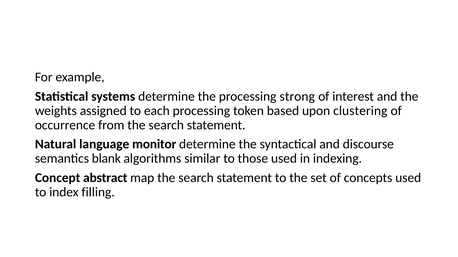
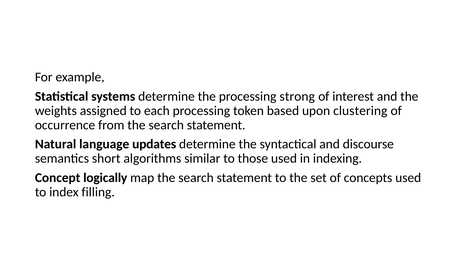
monitor: monitor -> updates
blank: blank -> short
abstract: abstract -> logically
